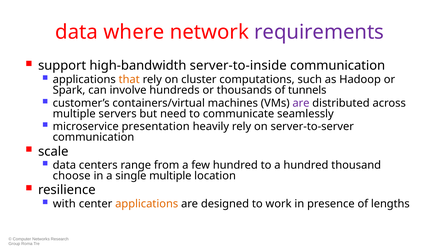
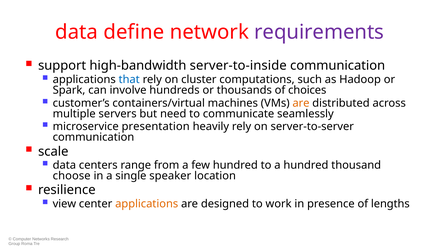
where: where -> define
that colour: orange -> blue
tunnels: tunnels -> choices
are at (301, 103) colour: purple -> orange
single multiple: multiple -> speaker
with: with -> view
